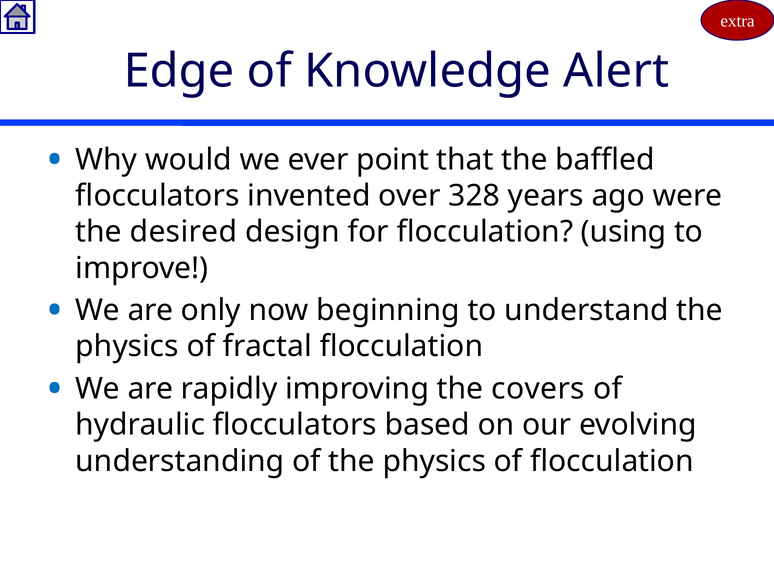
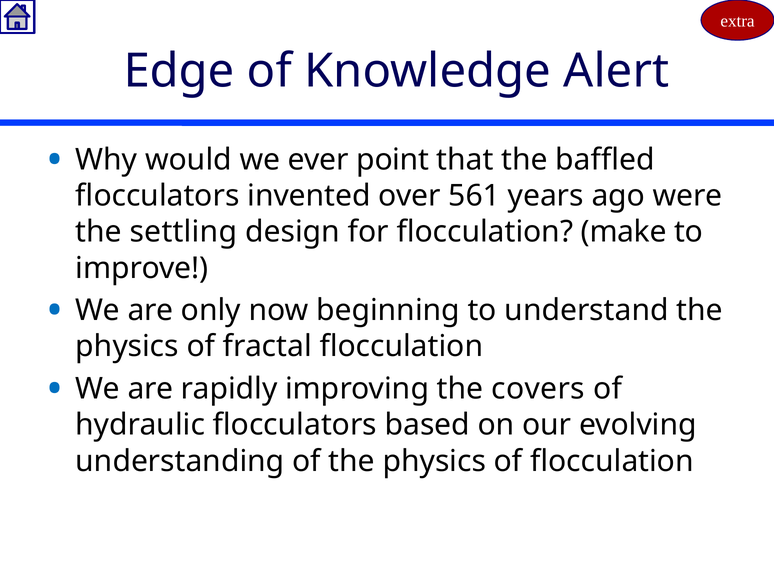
328: 328 -> 561
desired: desired -> settling
using: using -> make
